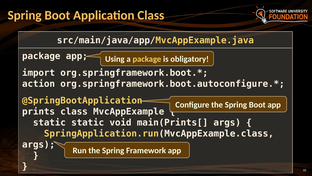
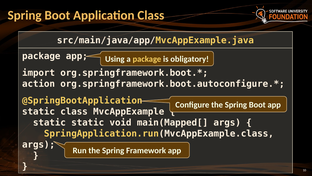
prints at (39, 111): prints -> static
main(Prints[: main(Prints[ -> main(Mapped[
